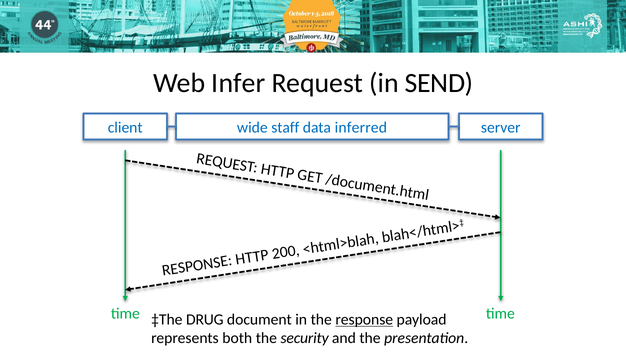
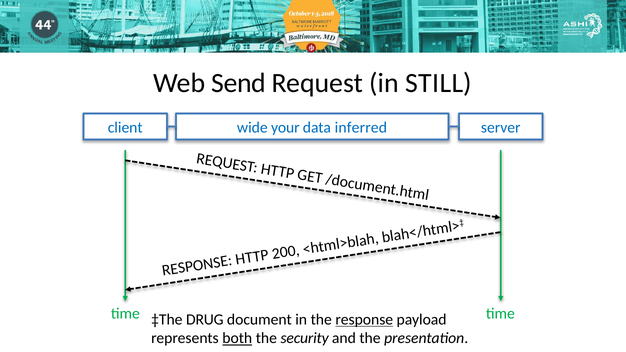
Infer: Infer -> Send
SEND: SEND -> STILL
staff: staff -> your
both underline: none -> present
